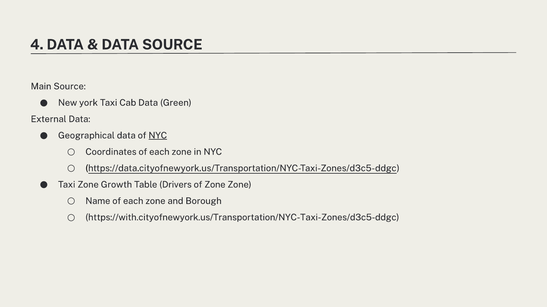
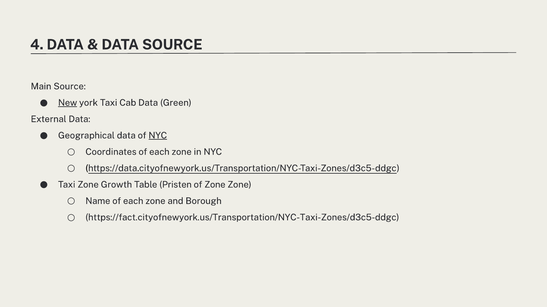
New underline: none -> present
Drivers: Drivers -> Pristen
https://with.cityofnewyork.us/Transportation/NYC-Taxi-Zones/d3c5-ddgc: https://with.cityofnewyork.us/Transportation/NYC-Taxi-Zones/d3c5-ddgc -> https://fact.cityofnewyork.us/Transportation/NYC-Taxi-Zones/d3c5-ddgc
